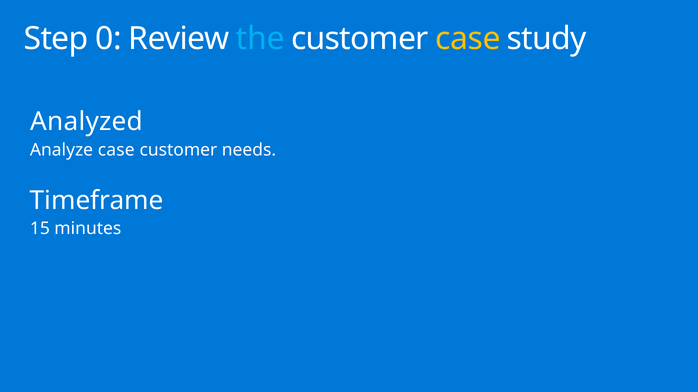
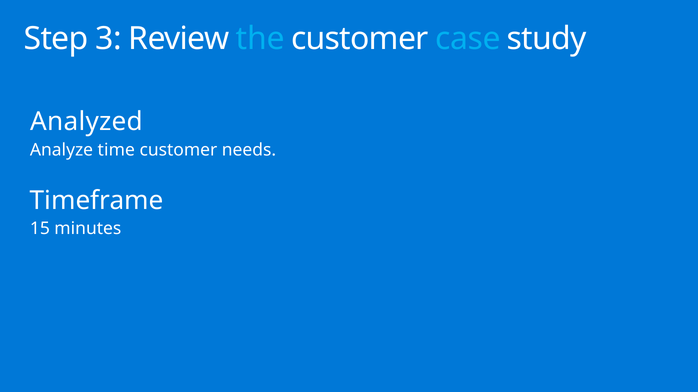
0: 0 -> 3
case at (468, 39) colour: yellow -> light blue
Analyze case: case -> time
